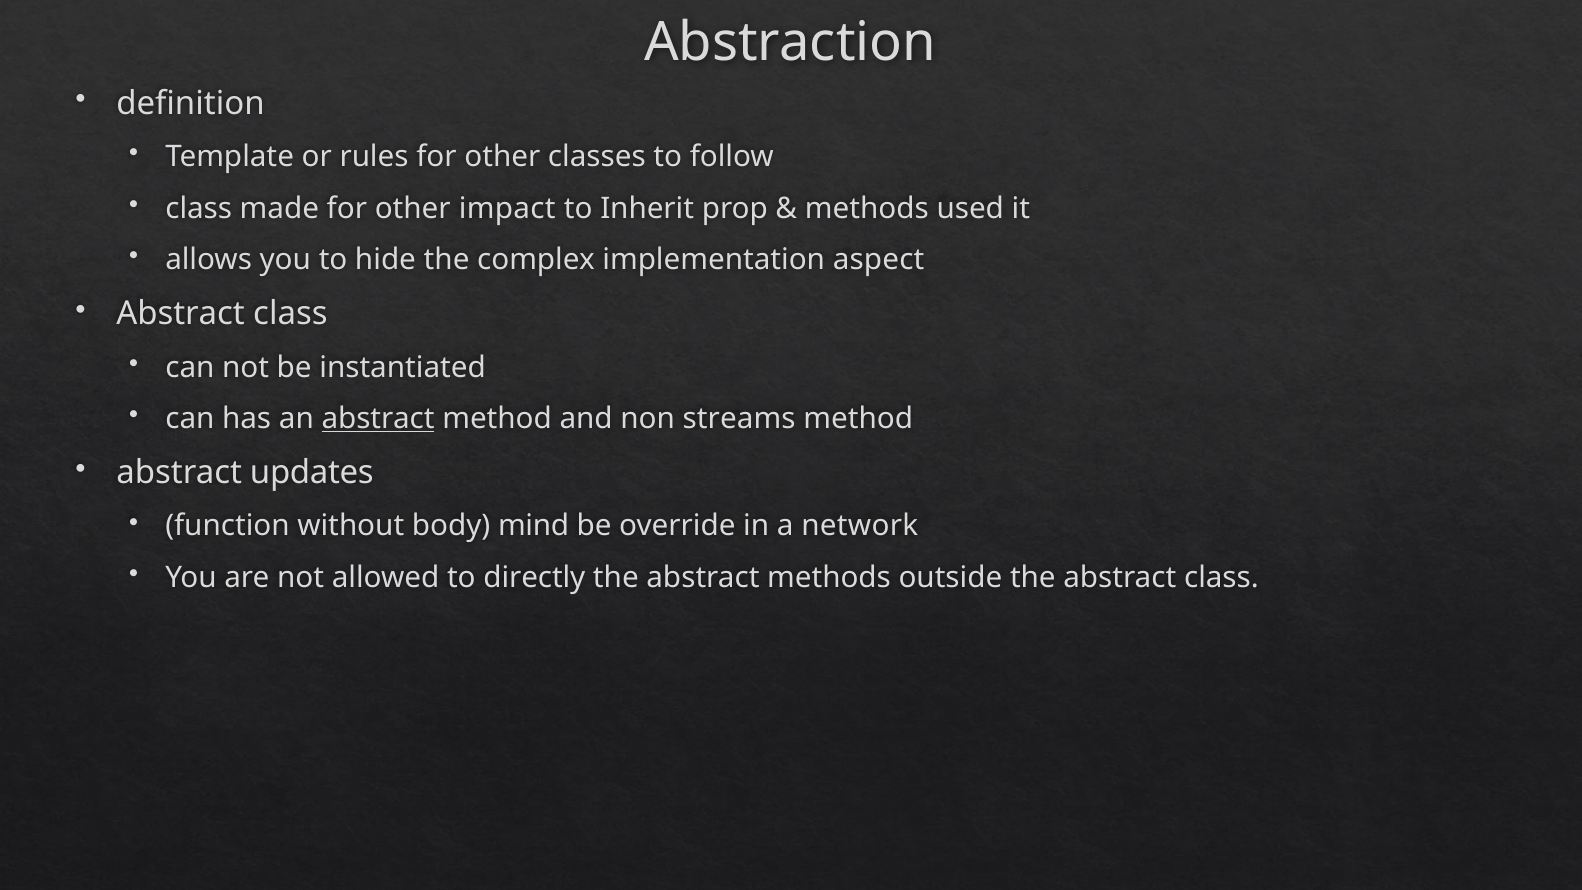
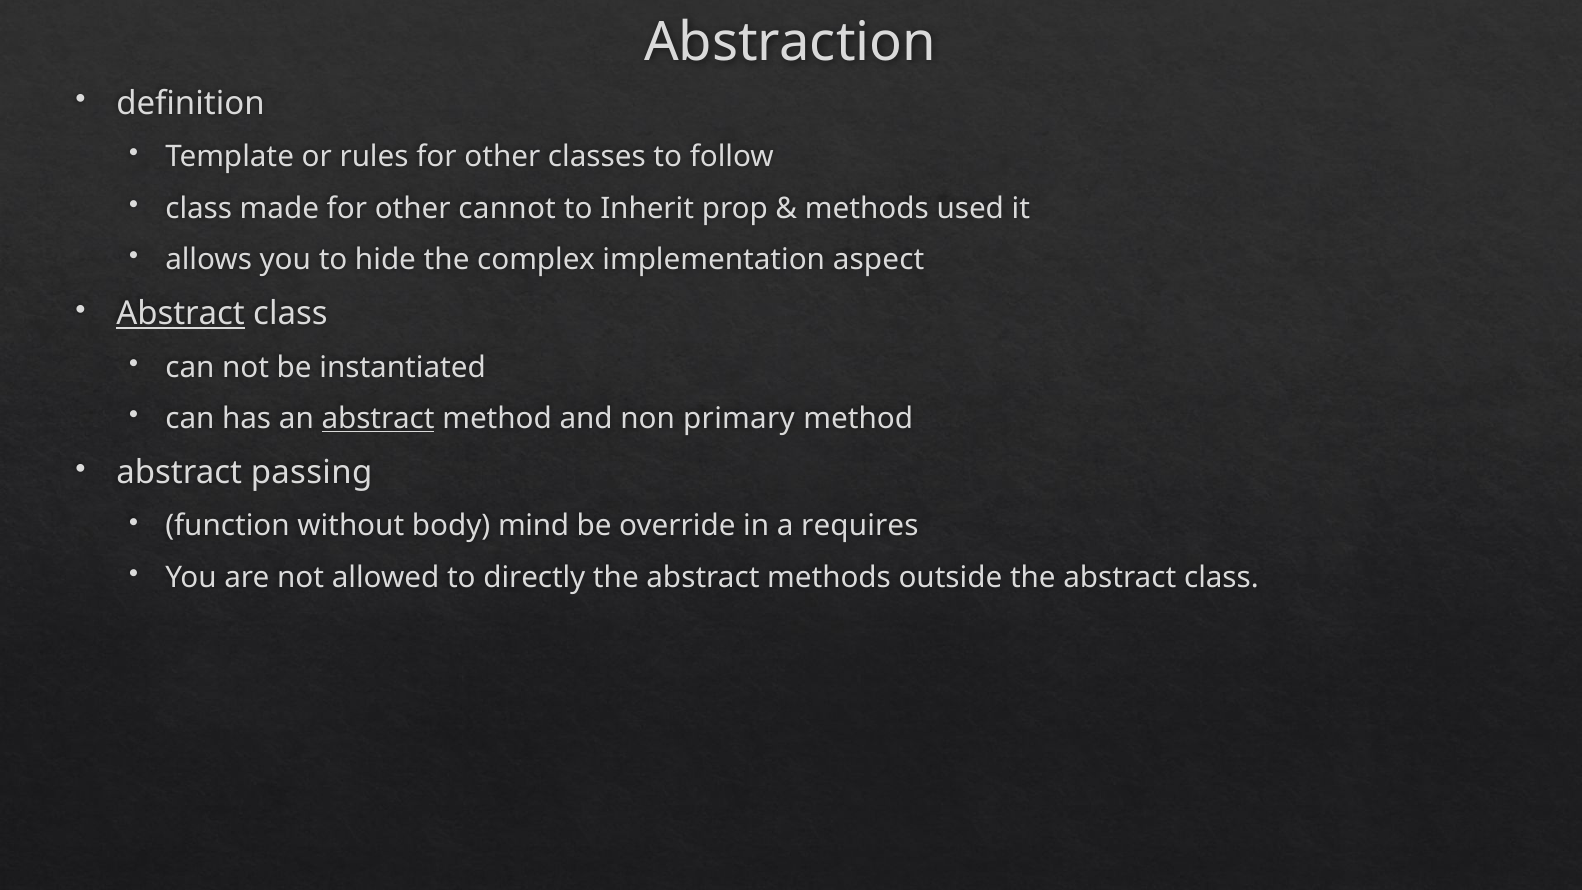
impact: impact -> cannot
Abstract at (181, 314) underline: none -> present
streams: streams -> primary
updates: updates -> passing
network: network -> requires
